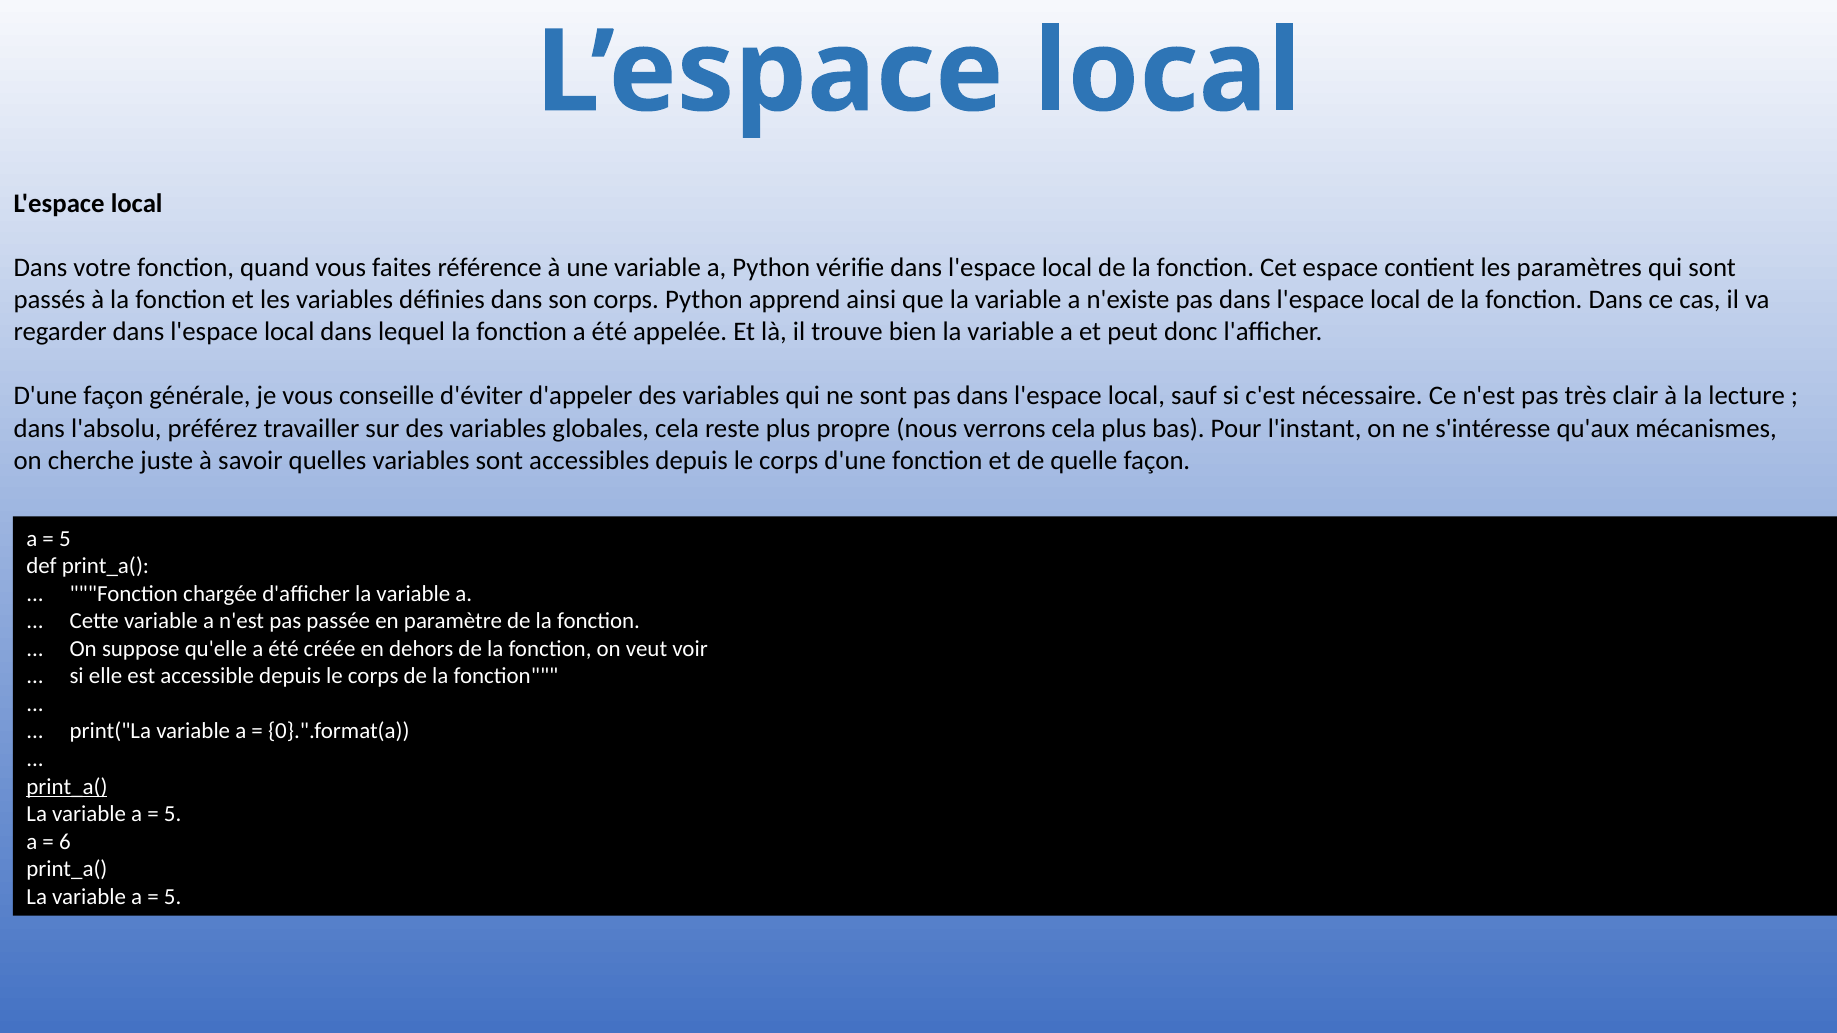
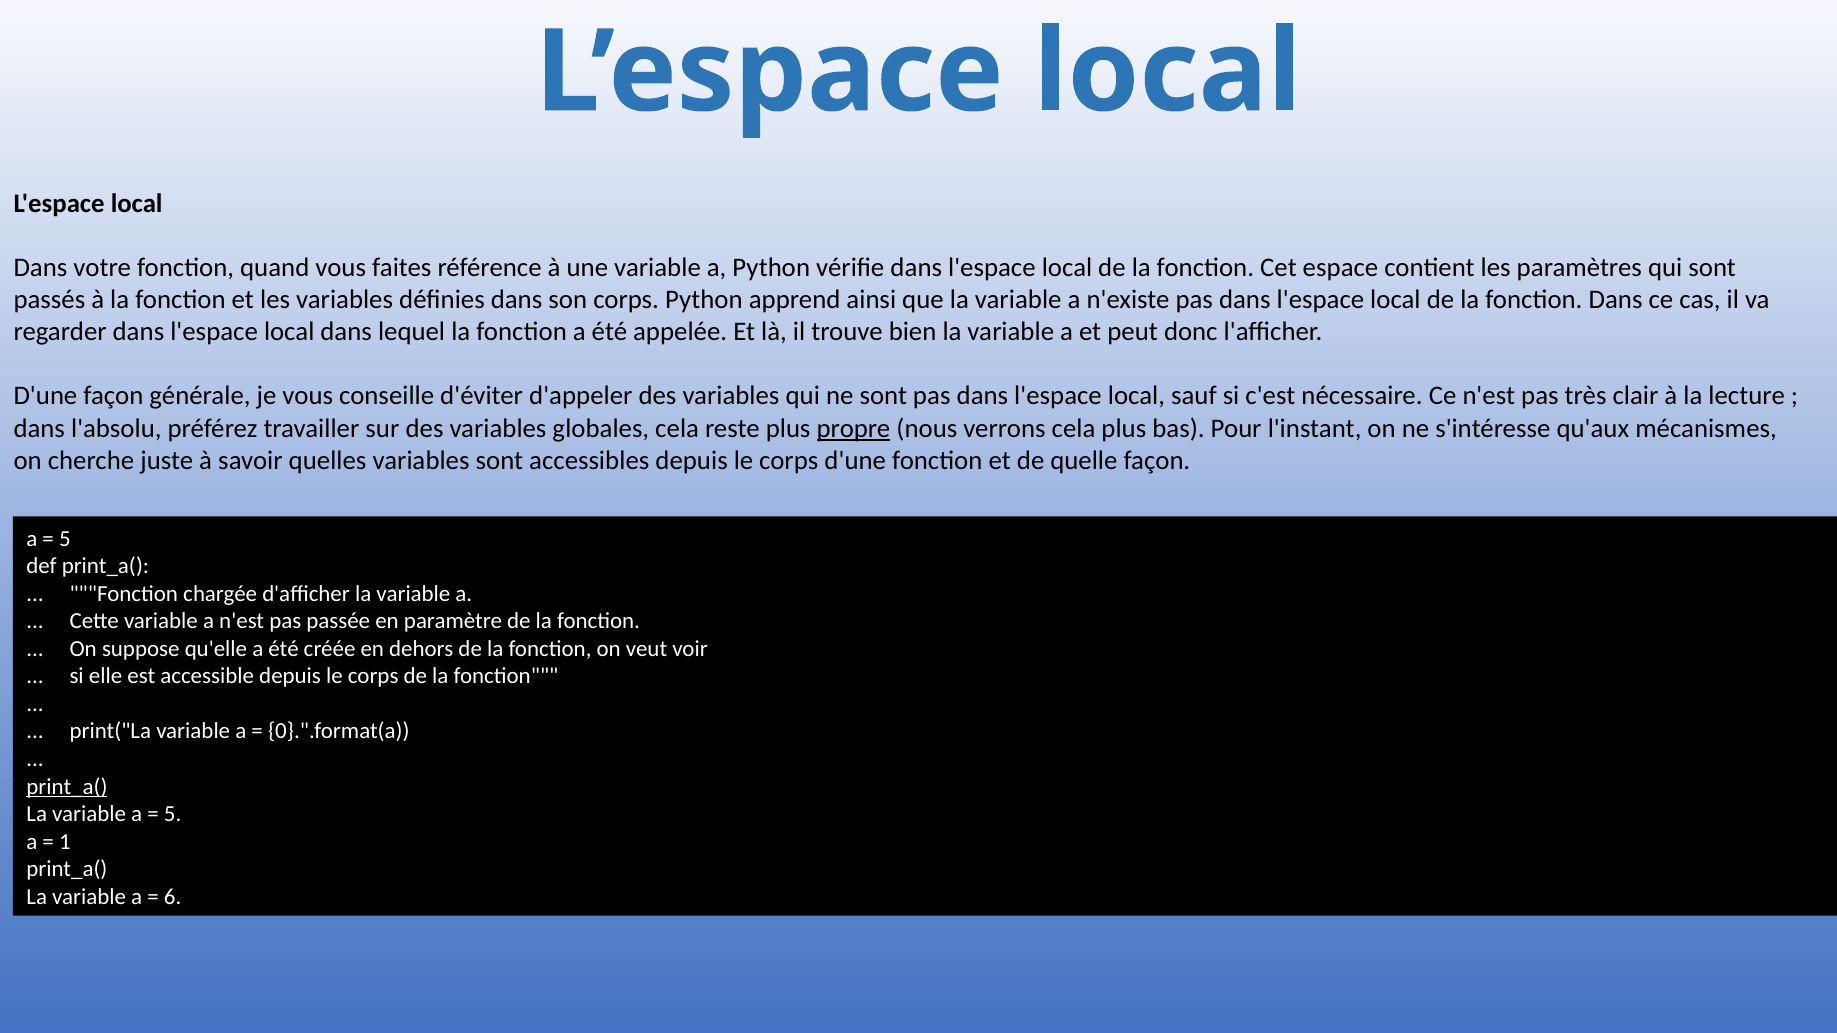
propre underline: none -> present
6: 6 -> 1
5 at (173, 897): 5 -> 6
